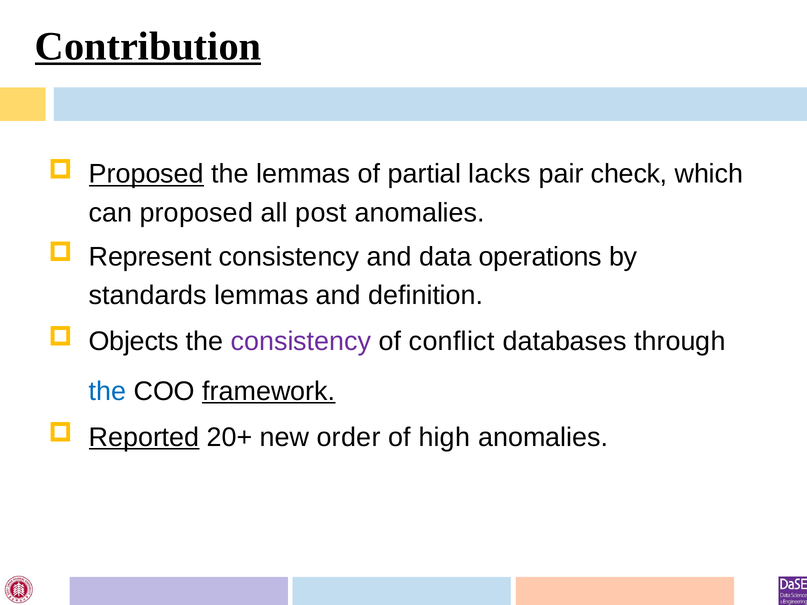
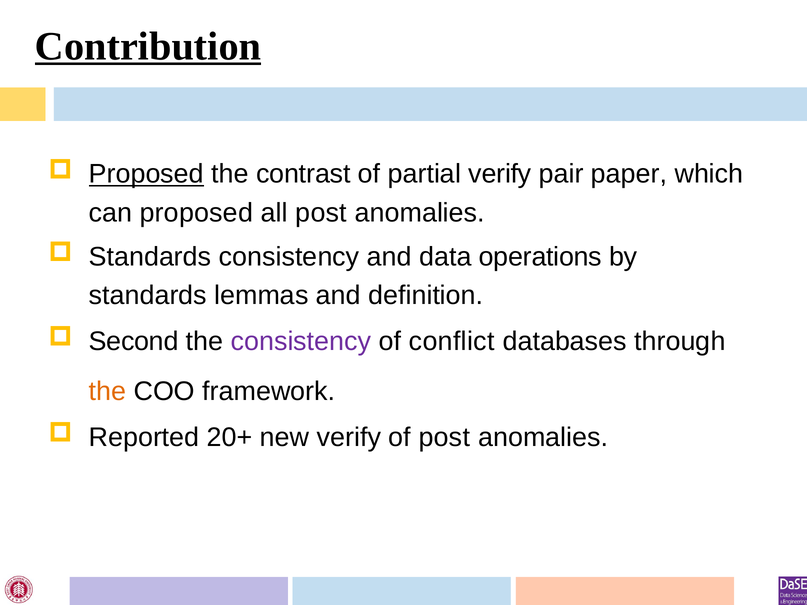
the lemmas: lemmas -> contrast
partial lacks: lacks -> verify
check: check -> paper
Represent at (150, 257): Represent -> Standards
Objects: Objects -> Second
the at (107, 391) colour: blue -> orange
framework underline: present -> none
Reported underline: present -> none
new order: order -> verify
of high: high -> post
